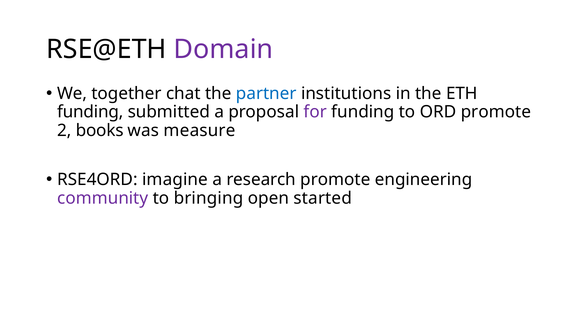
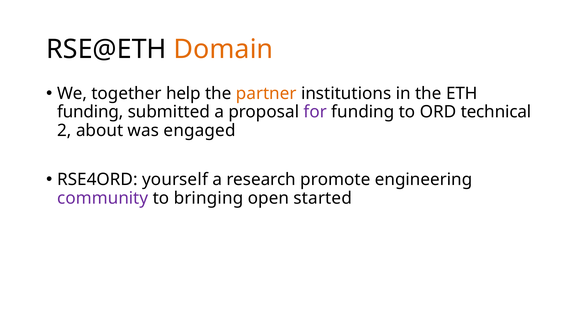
Domain colour: purple -> orange
chat: chat -> help
partner colour: blue -> orange
ORD promote: promote -> technical
books: books -> about
measure: measure -> engaged
imagine: imagine -> yourself
